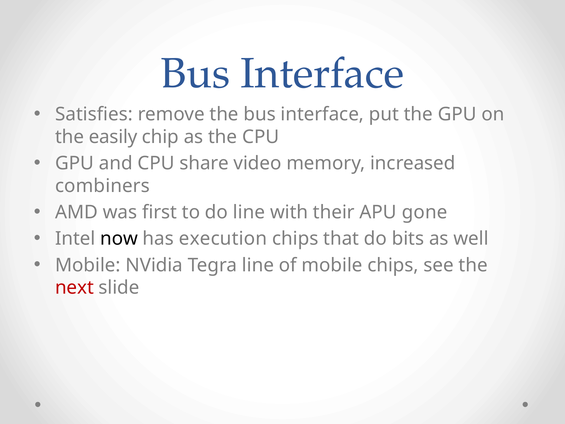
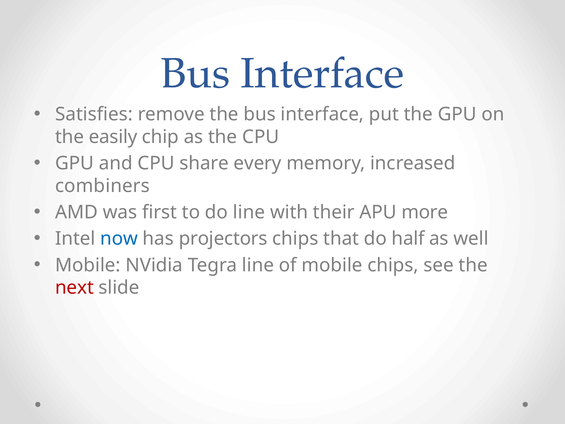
video: video -> every
gone: gone -> more
now colour: black -> blue
execution: execution -> projectors
bits: bits -> half
